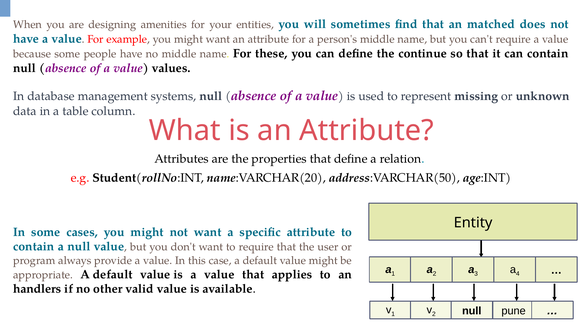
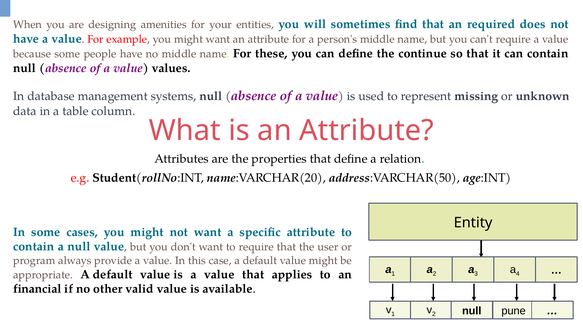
matched: matched -> required
handlers: handlers -> financial
